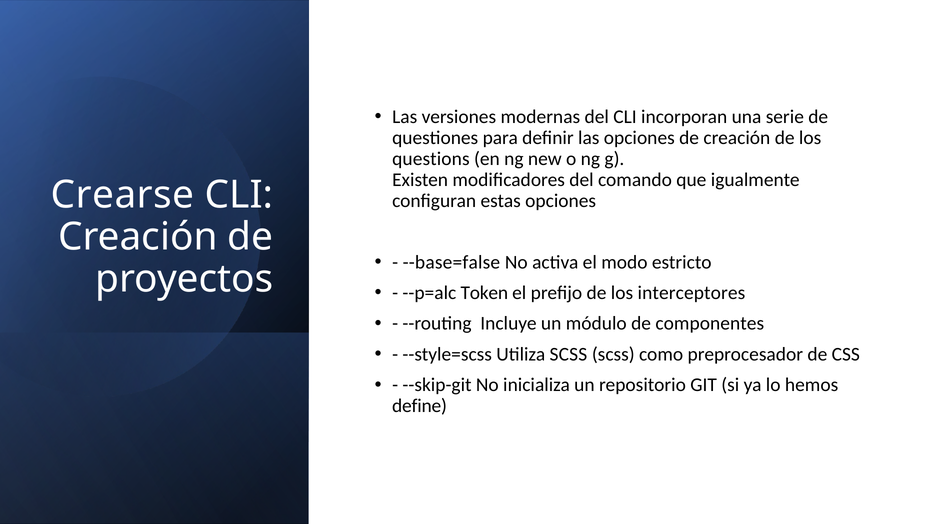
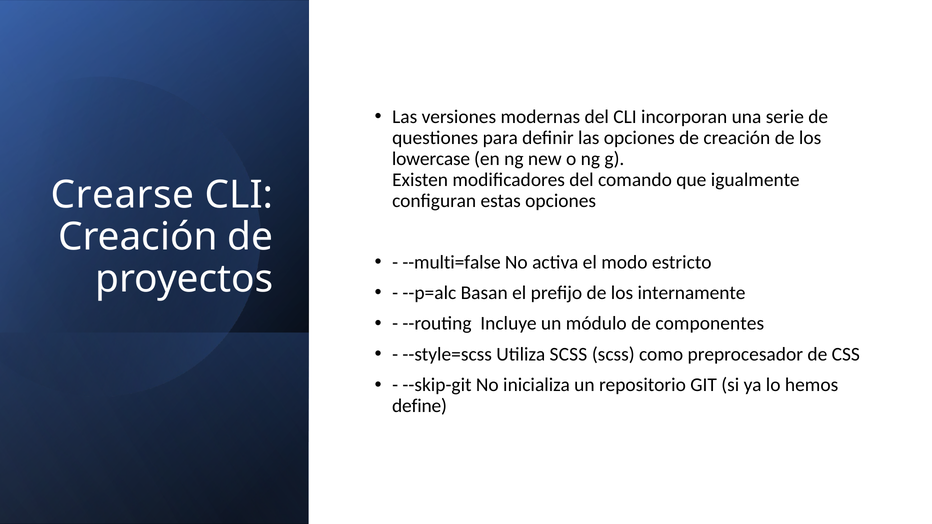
questions: questions -> lowercase
--base=false: --base=false -> --multi=false
Token: Token -> Basan
interceptores: interceptores -> internamente
